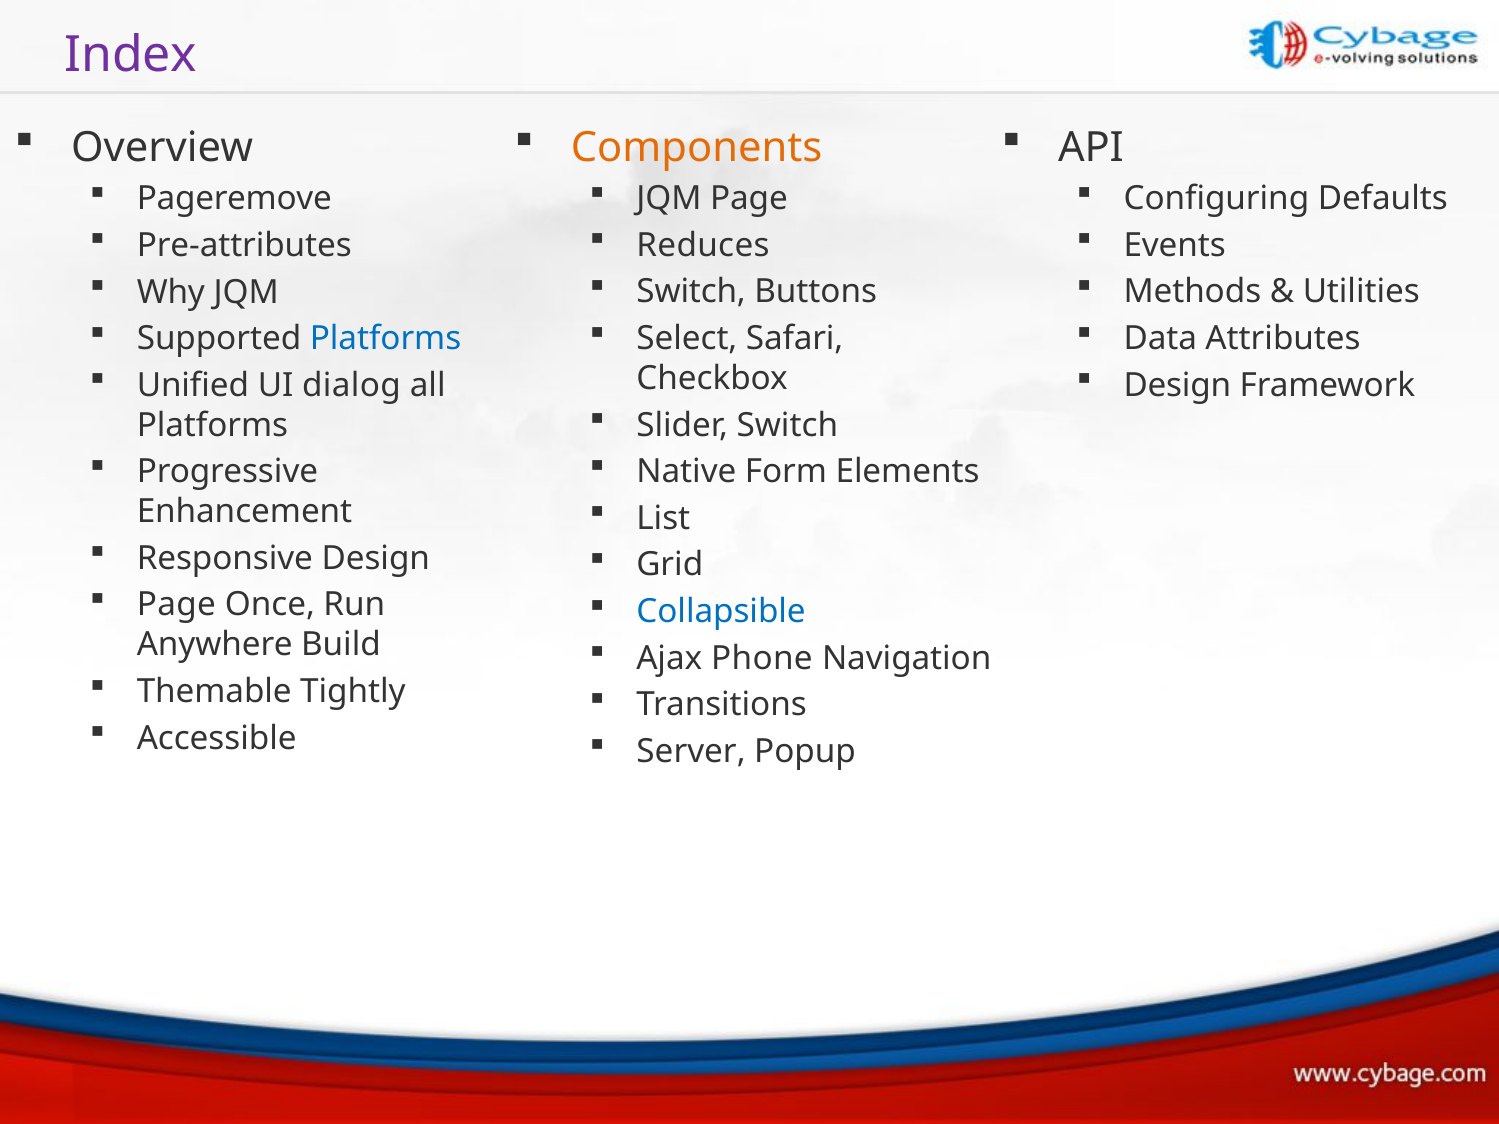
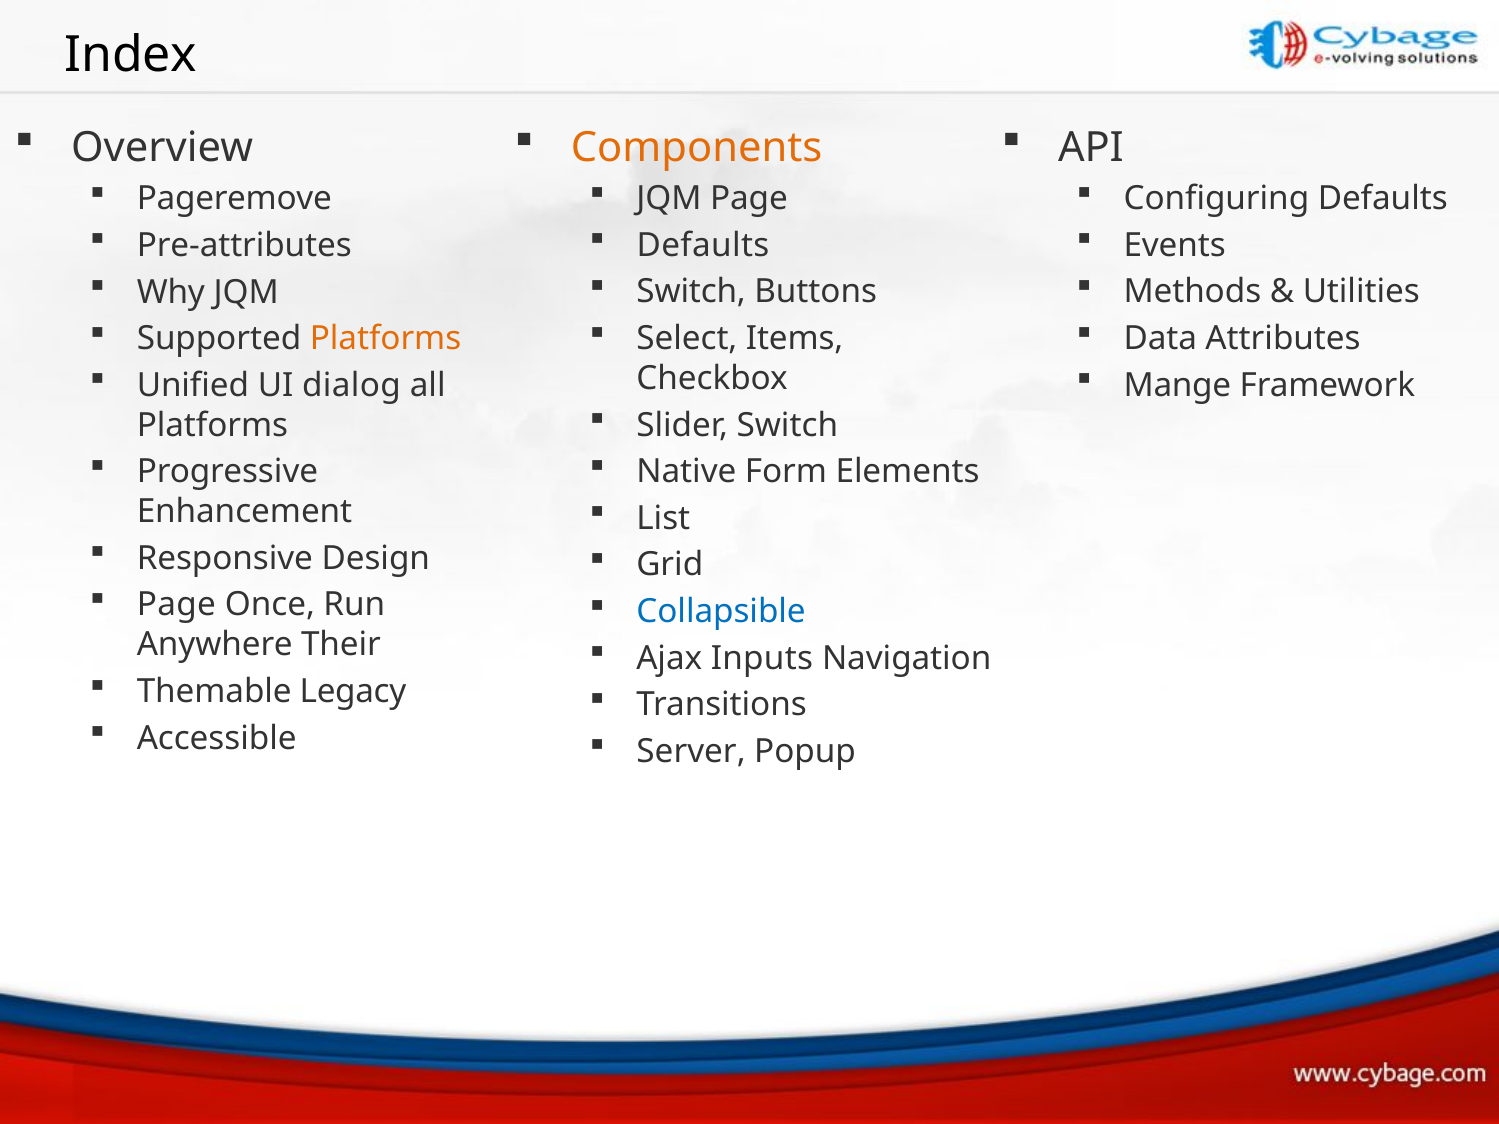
Index colour: purple -> black
Reduces at (703, 245): Reduces -> Defaults
Platforms at (386, 339) colour: blue -> orange
Safari: Safari -> Items
Design at (1177, 385): Design -> Mange
Build: Build -> Their
Phone: Phone -> Inputs
Tightly: Tightly -> Legacy
